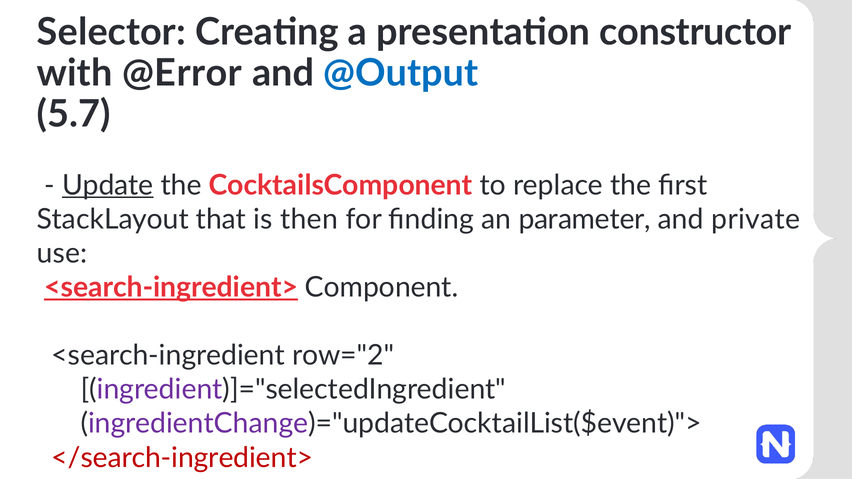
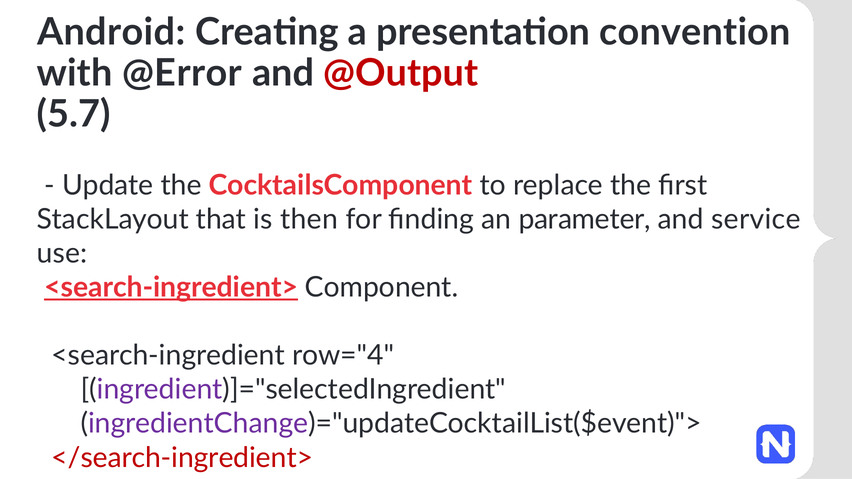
Selector: Selector -> Android
constructor: constructor -> convention
@Output colour: blue -> red
Update underline: present -> none
private: private -> service
row="2: row="2 -> row="4
